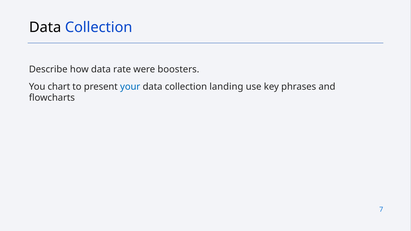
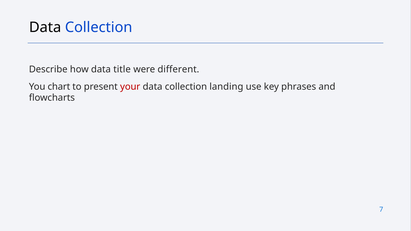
rate: rate -> title
boosters: boosters -> different
your colour: blue -> red
